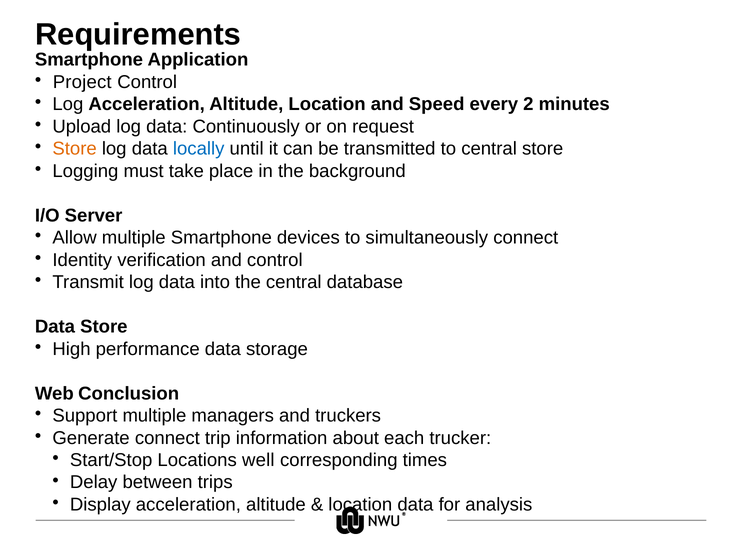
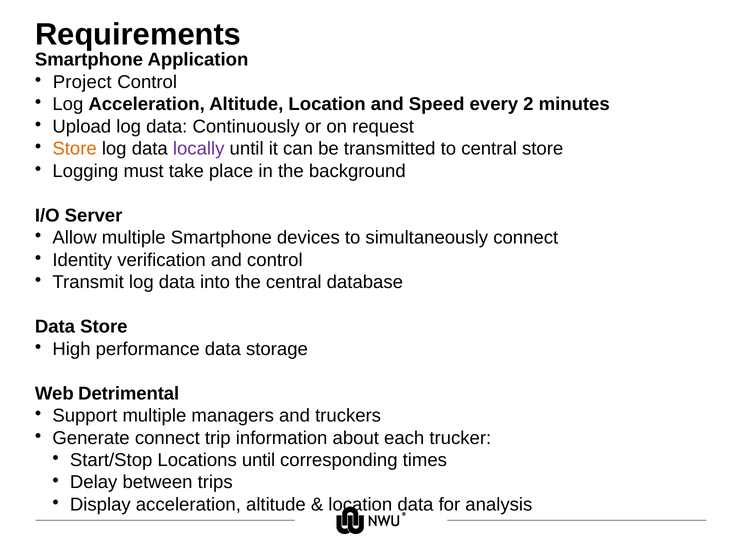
locally colour: blue -> purple
Conclusion: Conclusion -> Detrimental
Locations well: well -> until
